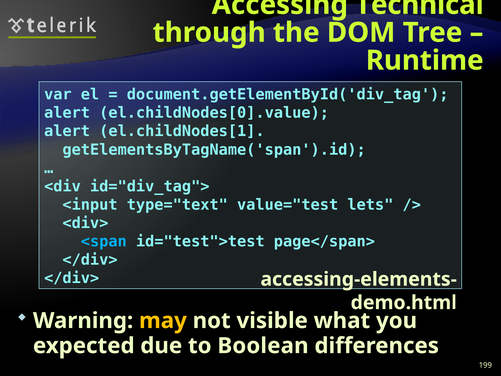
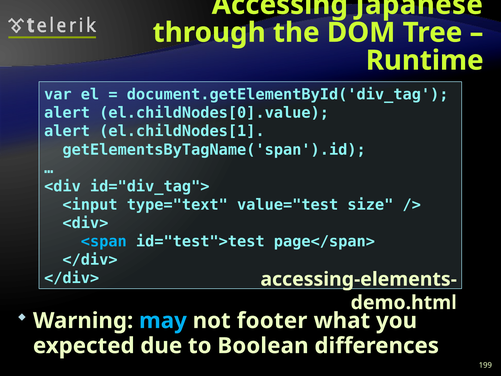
Technical: Technical -> Japanese
lets: lets -> size
may colour: yellow -> light blue
visible: visible -> footer
